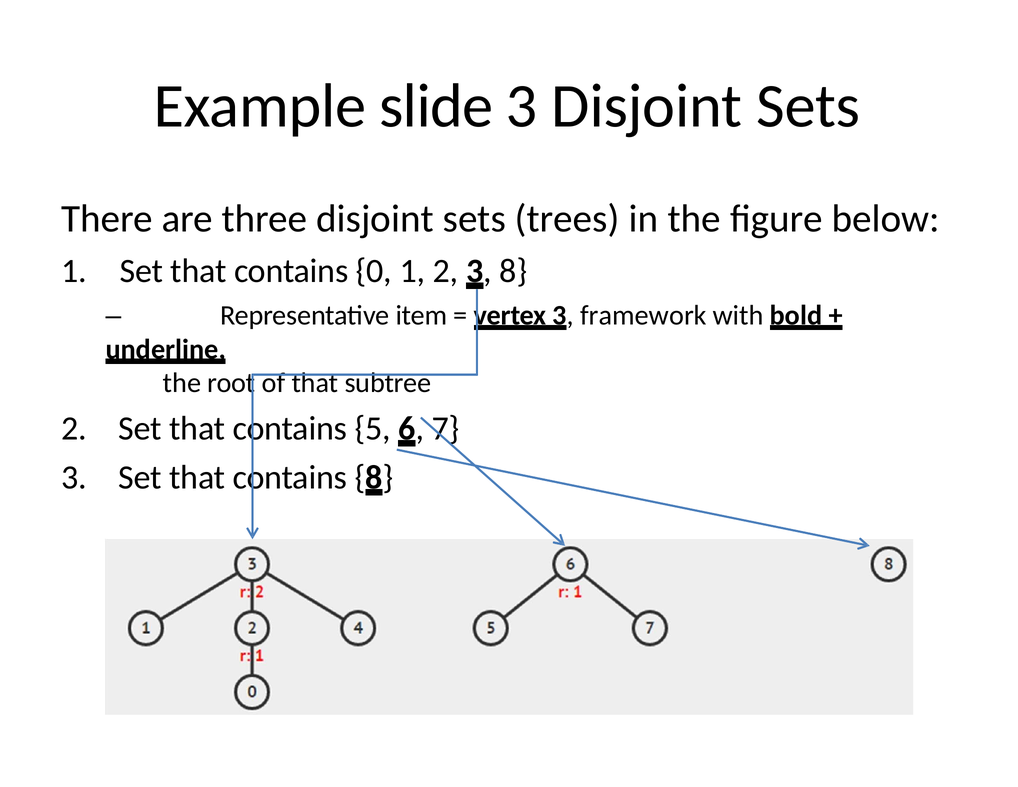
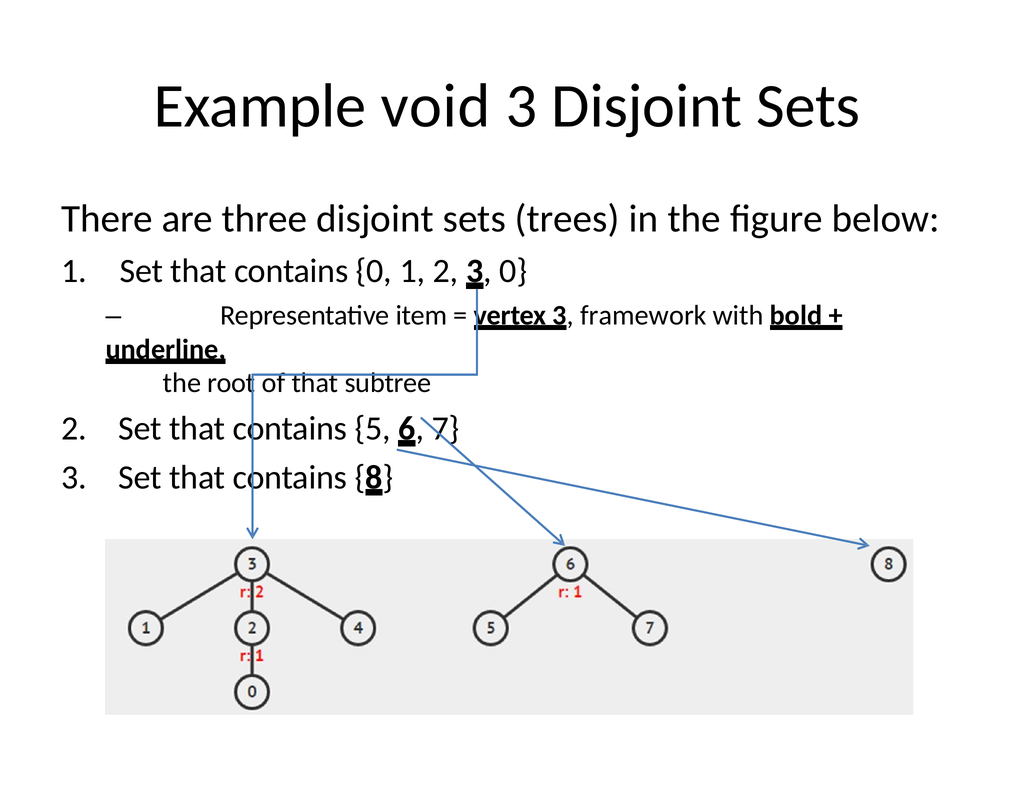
slide: slide -> void
3 8: 8 -> 0
